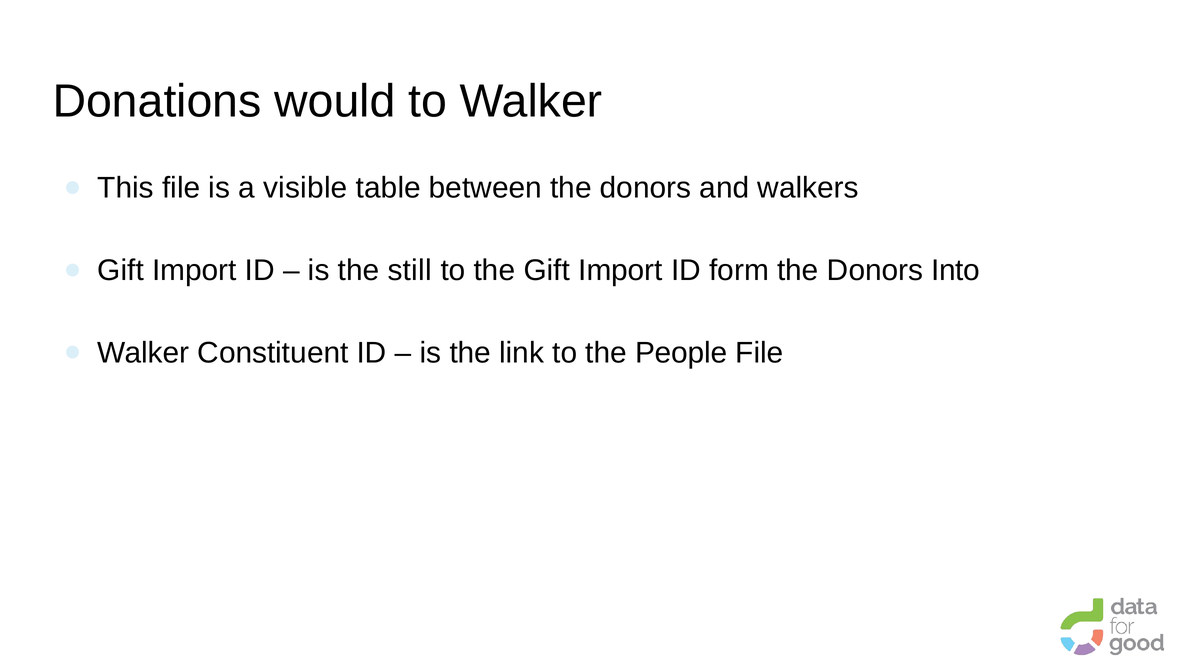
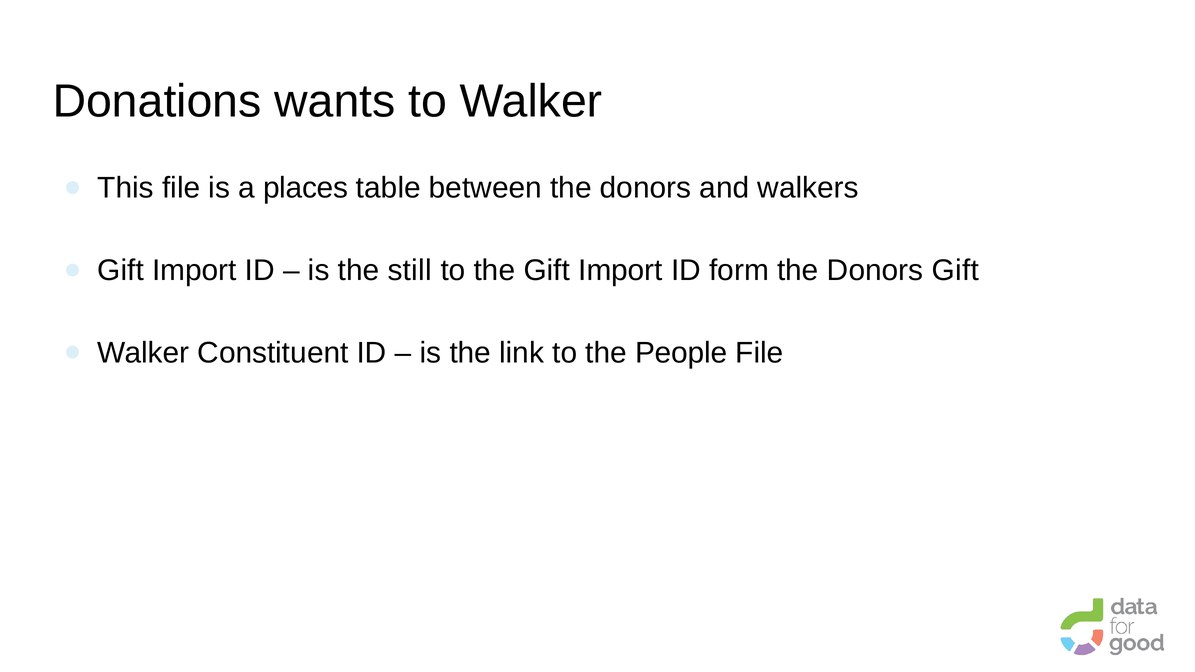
would: would -> wants
visible: visible -> places
Donors Into: Into -> Gift
